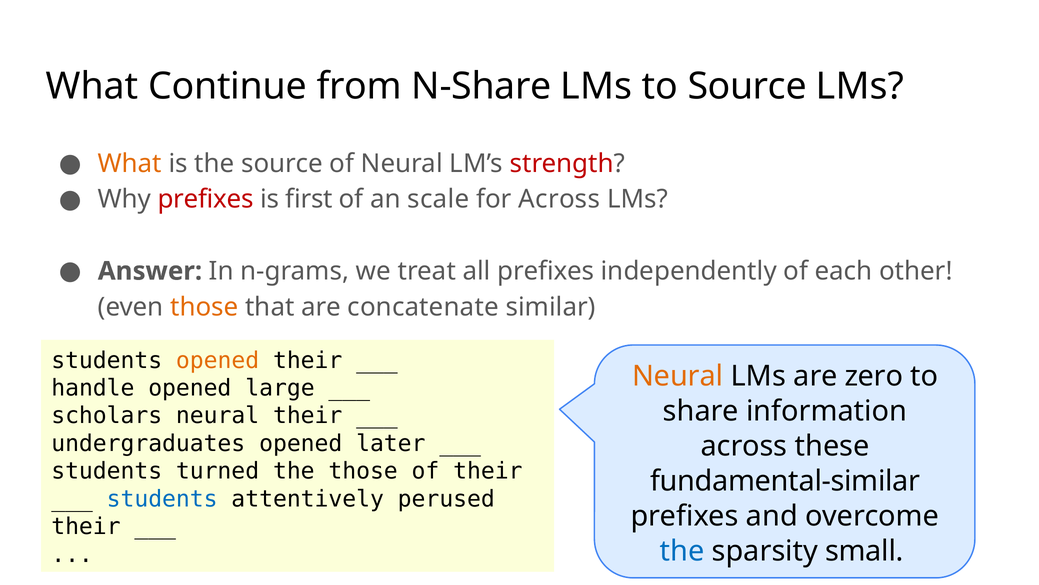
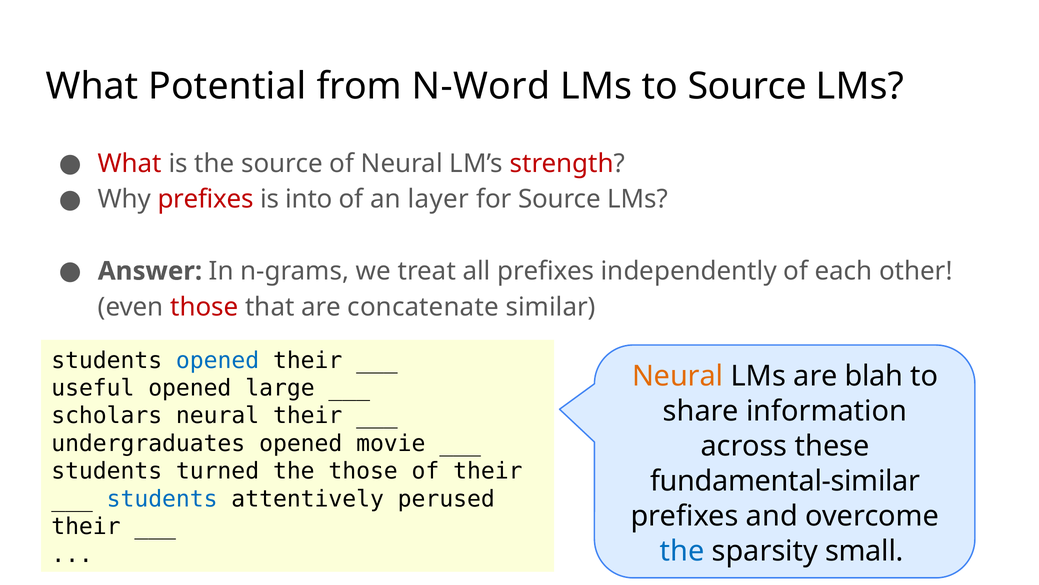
Continue: Continue -> Potential
N-Share: N-Share -> N-Word
What at (130, 163) colour: orange -> red
first: first -> into
scale: scale -> layer
for Across: Across -> Source
those at (204, 307) colour: orange -> red
opened at (218, 360) colour: orange -> blue
zero: zero -> blah
handle: handle -> useful
later: later -> movie
